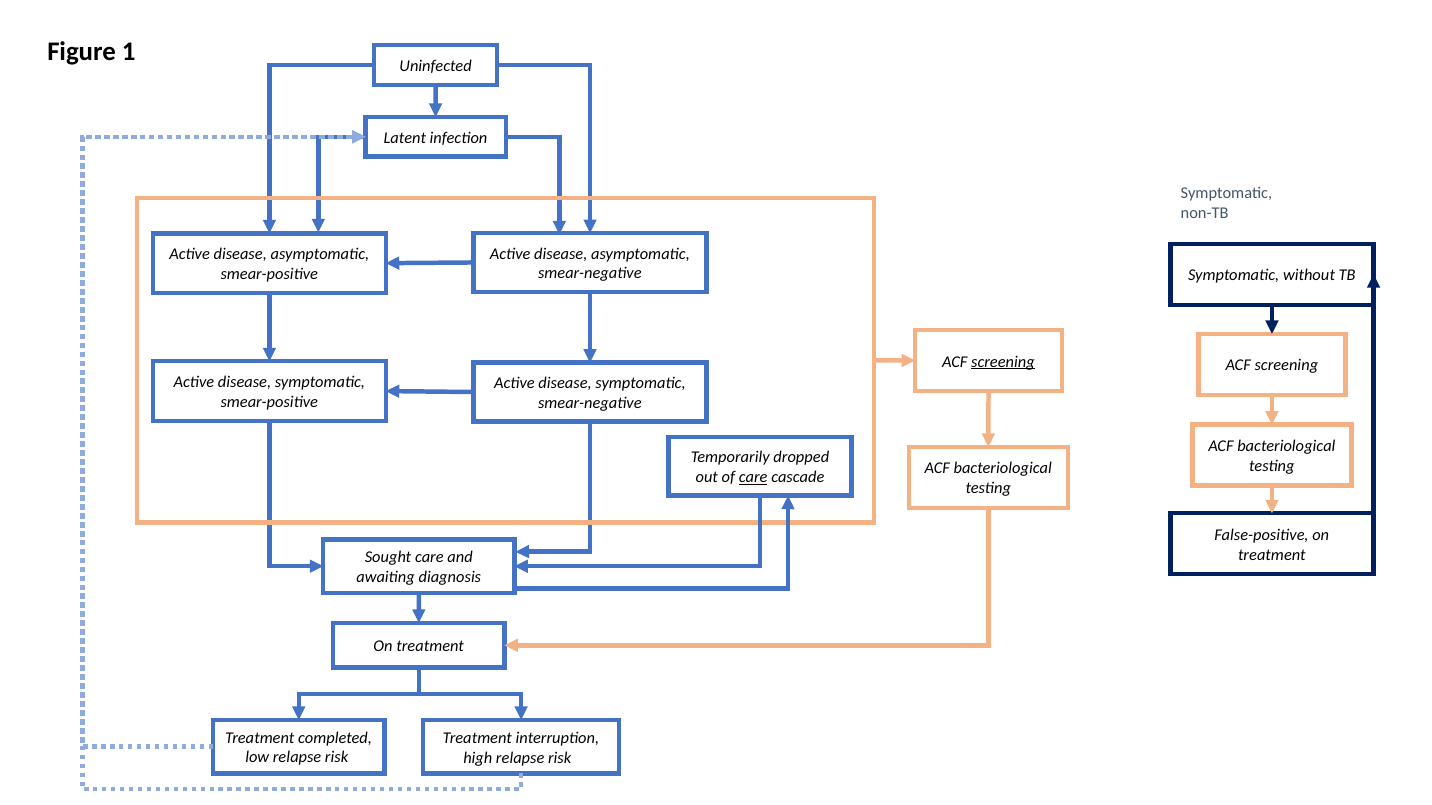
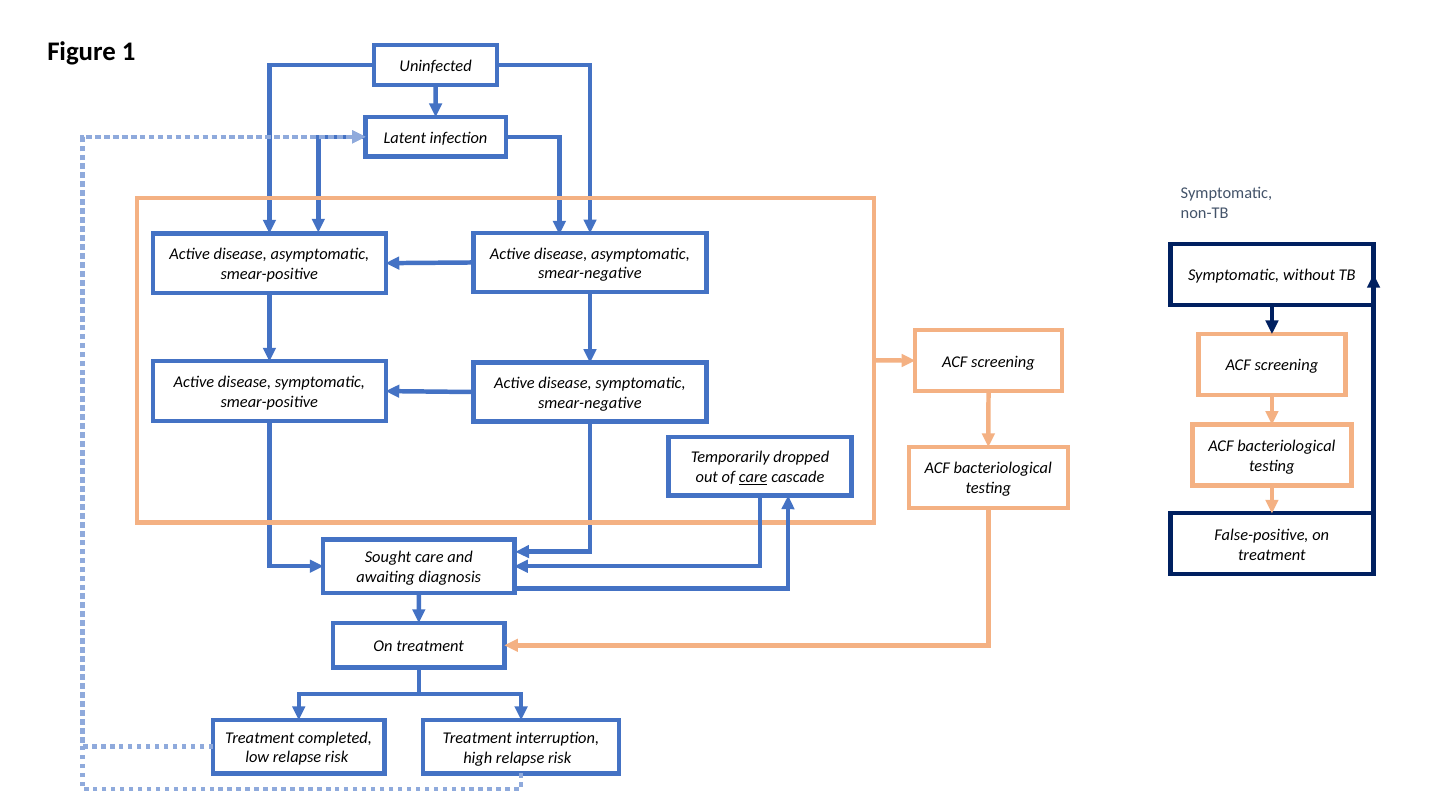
screening at (1003, 362) underline: present -> none
